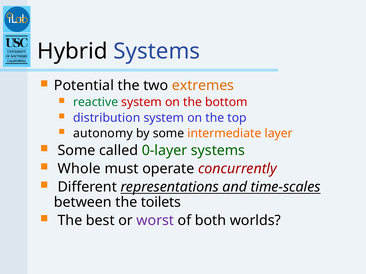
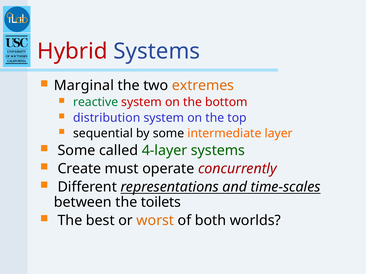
Hybrid colour: black -> red
Potential: Potential -> Marginal
autonomy: autonomy -> sequential
0-layer: 0-layer -> 4-layer
Whole: Whole -> Create
worst colour: purple -> orange
